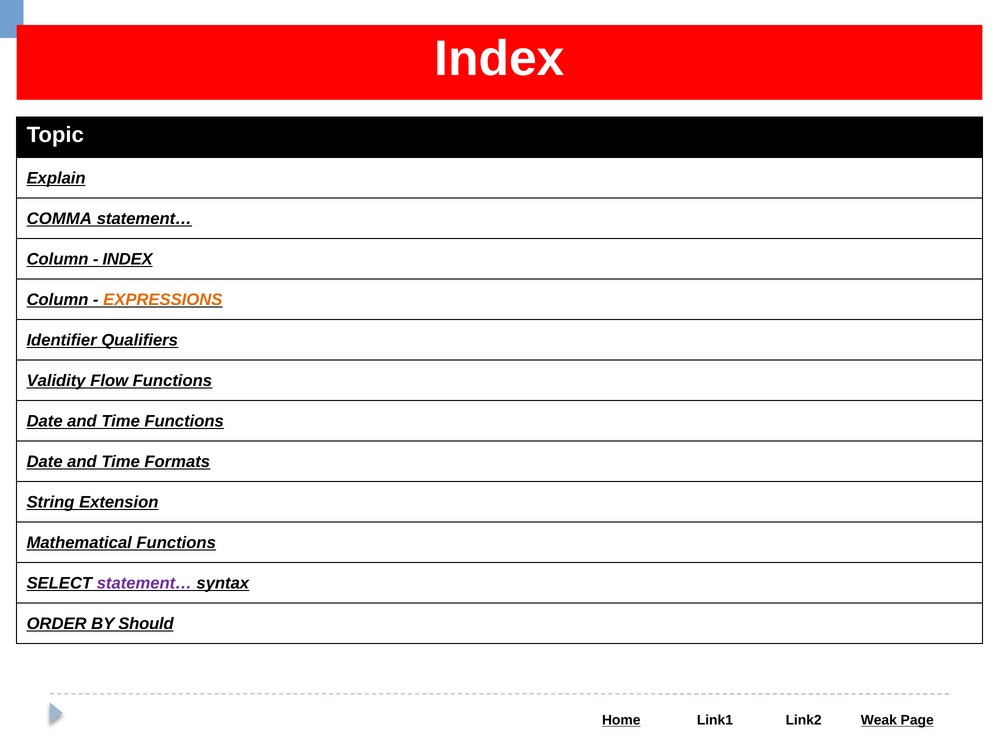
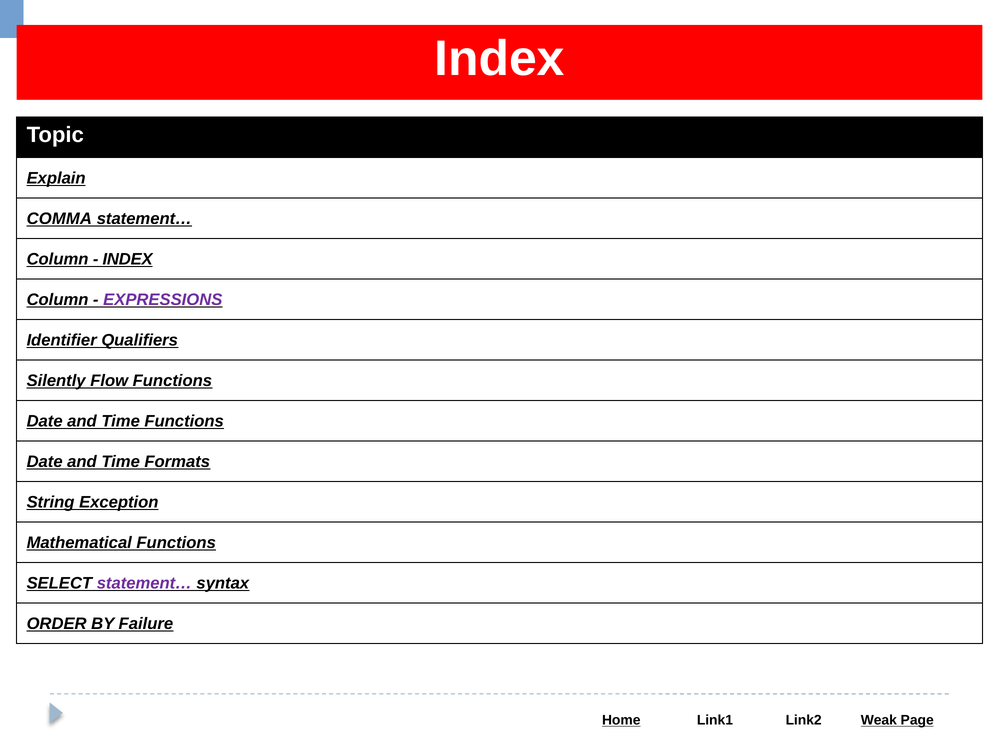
EXPRESSIONS colour: orange -> purple
Validity: Validity -> Silently
Extension: Extension -> Exception
Should: Should -> Failure
